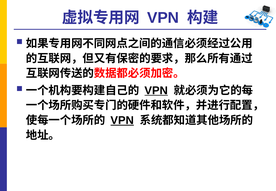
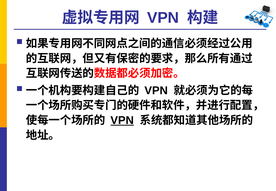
VPN at (156, 91) underline: present -> none
